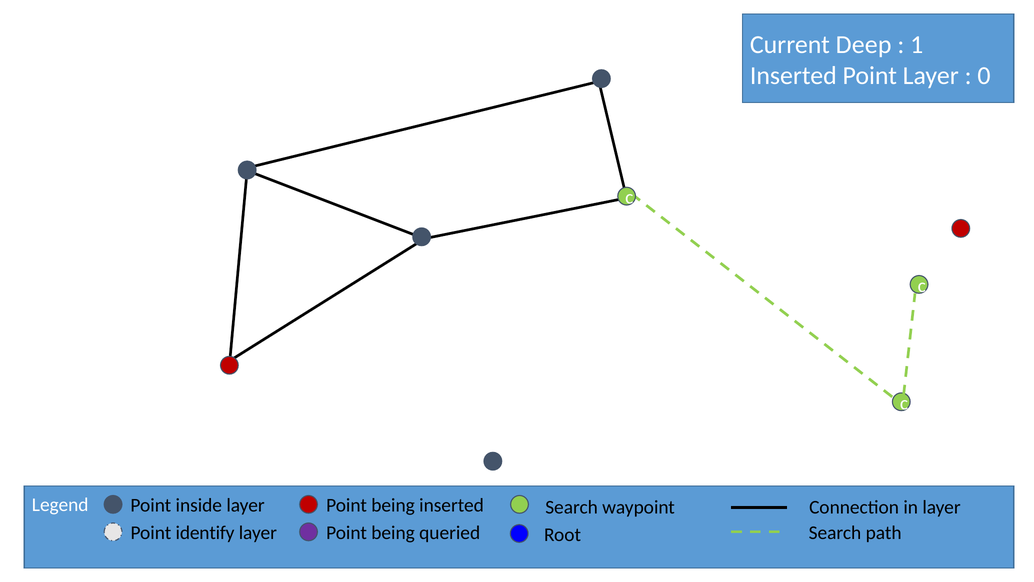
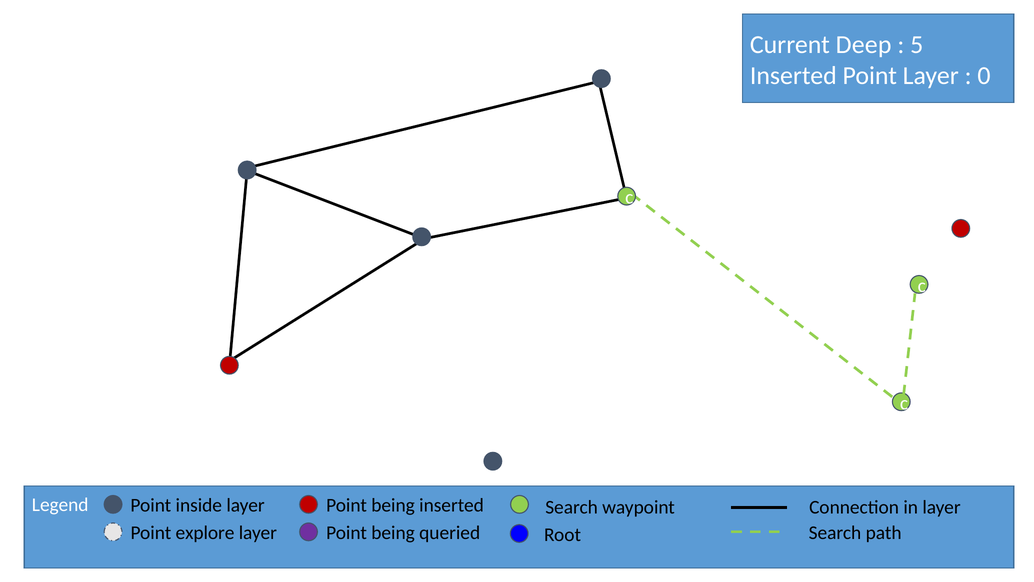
1: 1 -> 5
identify: identify -> explore
